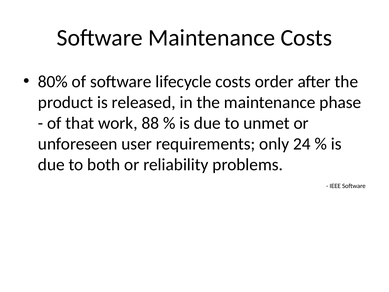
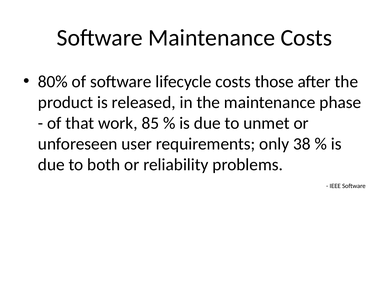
order: order -> those
88: 88 -> 85
24: 24 -> 38
